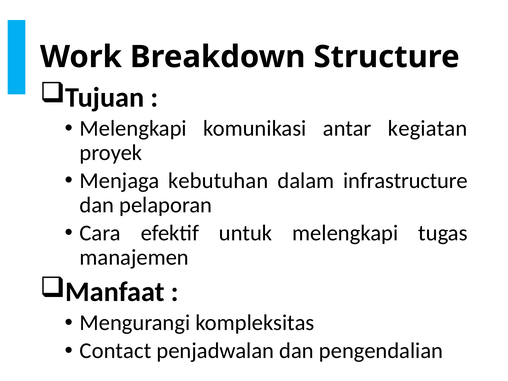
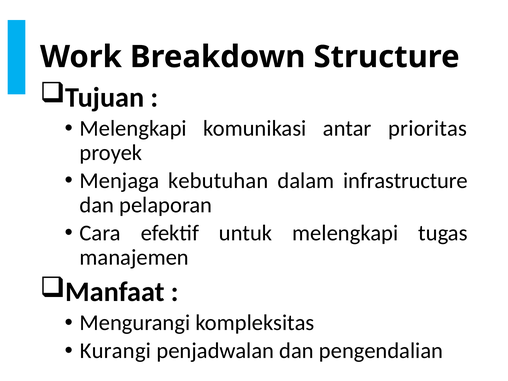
kegiatan: kegiatan -> prioritas
Contact: Contact -> Kurangi
